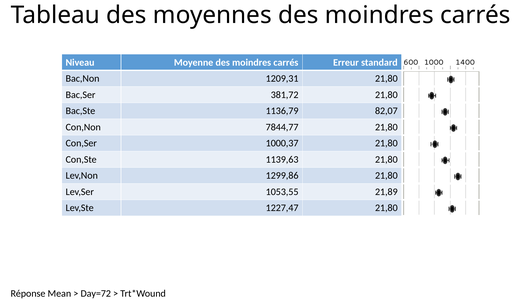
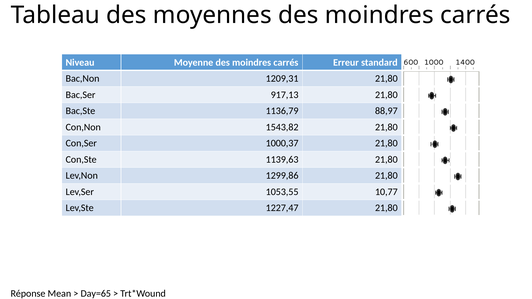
381,72: 381,72 -> 917,13
82,07: 82,07 -> 88,97
7844,77: 7844,77 -> 1543,82
21,89: 21,89 -> 10,77
Day=72: Day=72 -> Day=65
